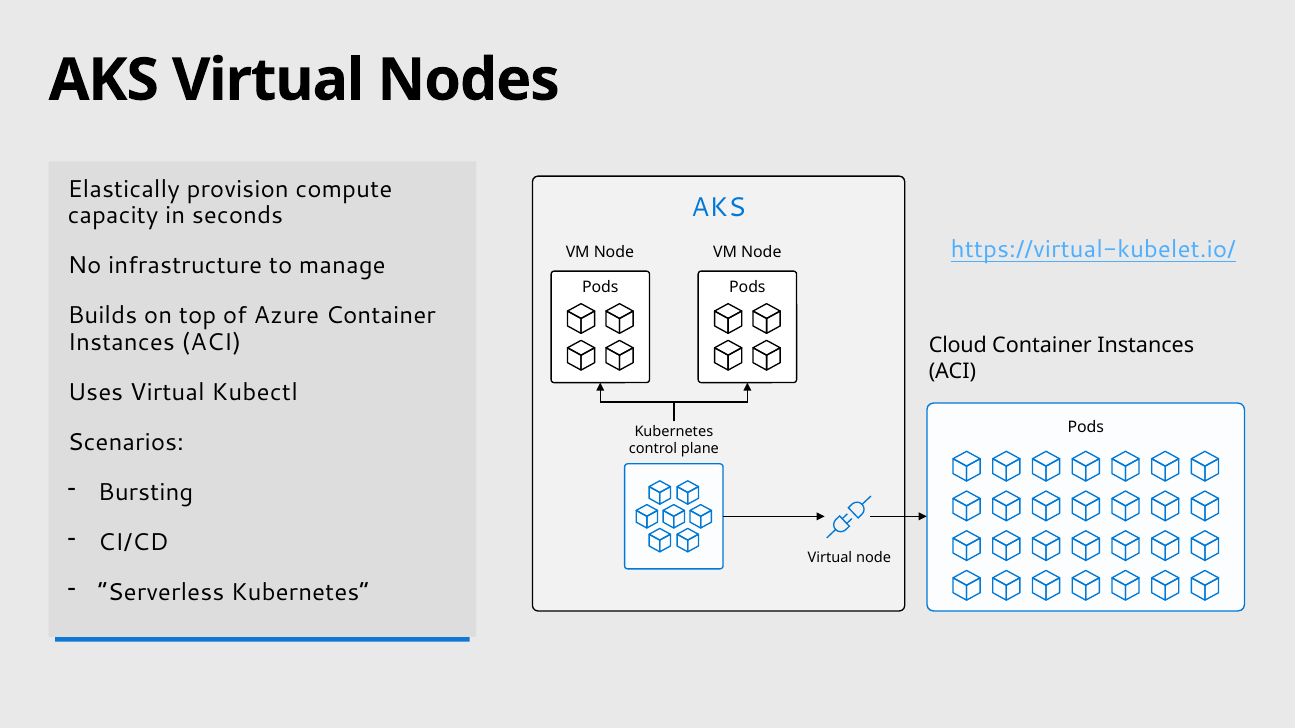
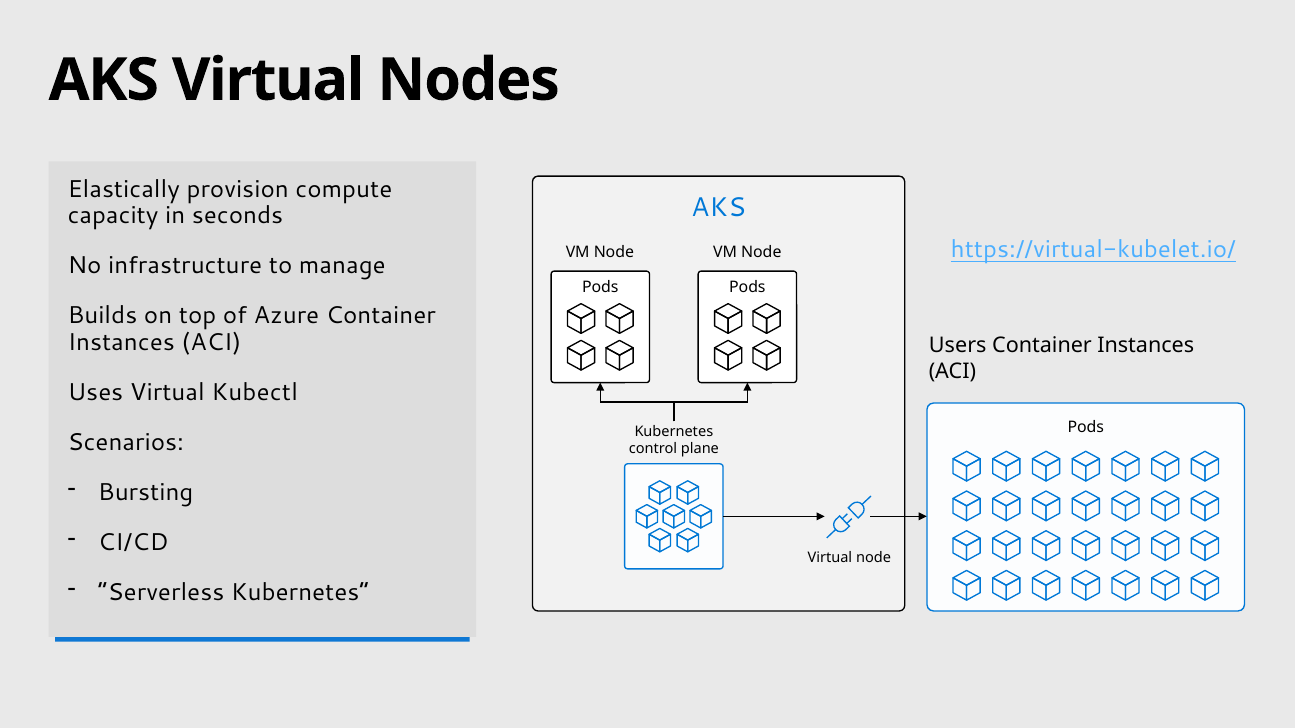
Cloud: Cloud -> Users
